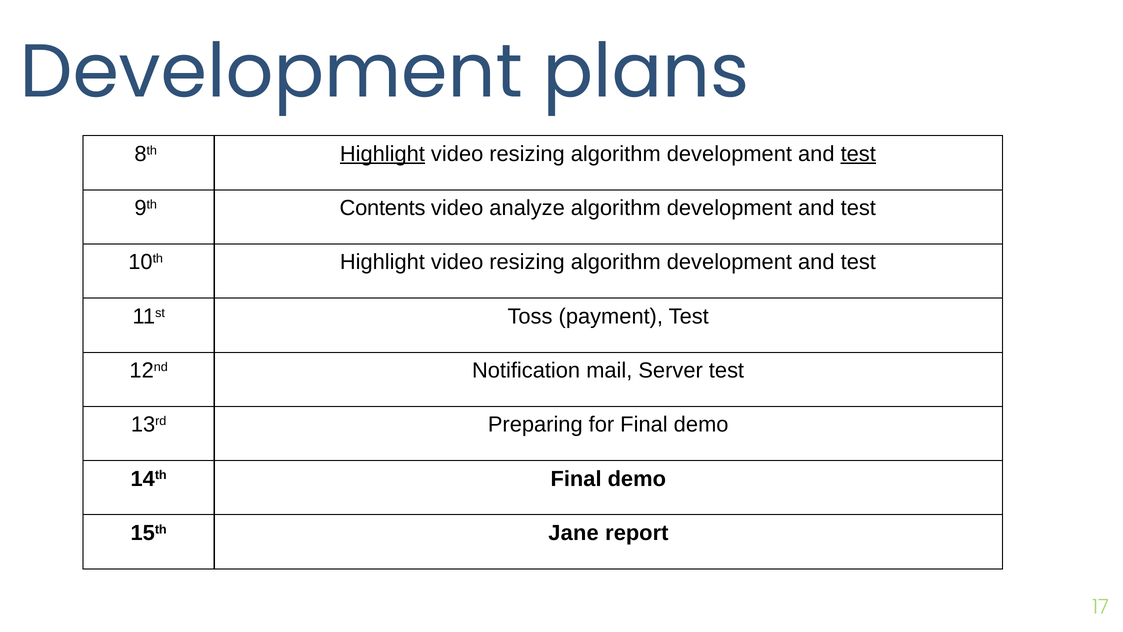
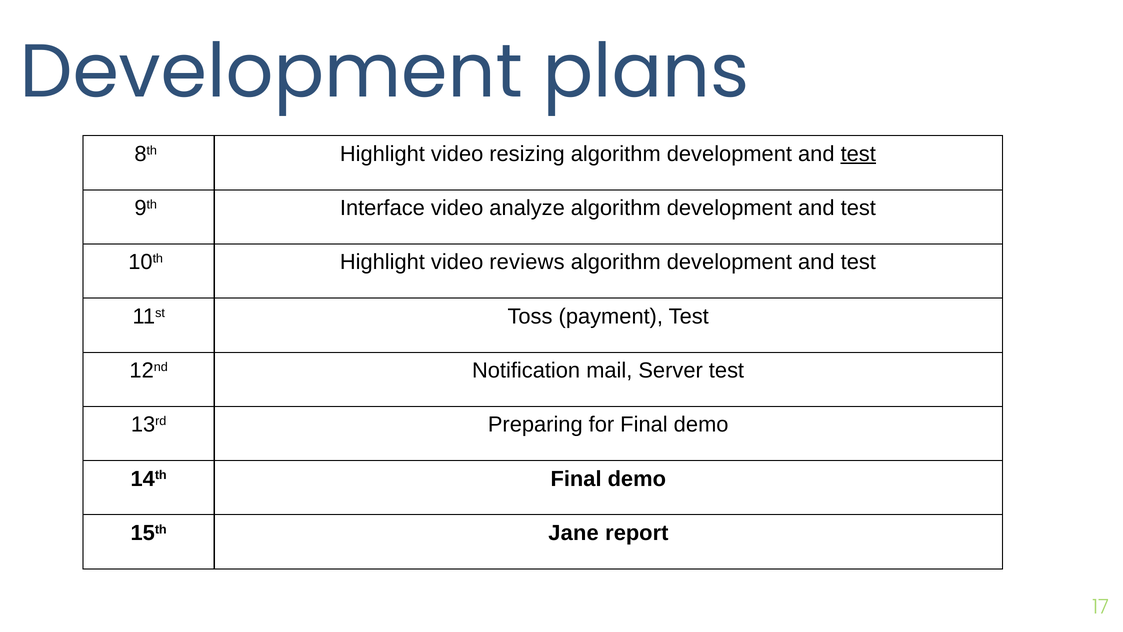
Highlight at (382, 154) underline: present -> none
Contents: Contents -> Interface
10th Highlight video resizing: resizing -> reviews
